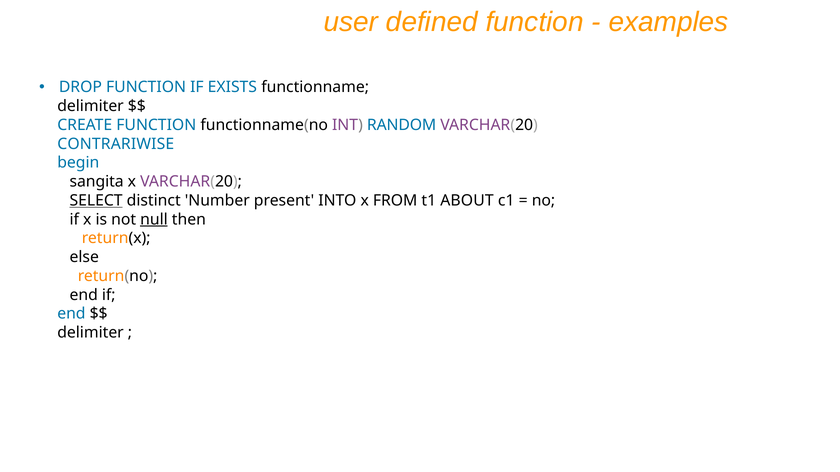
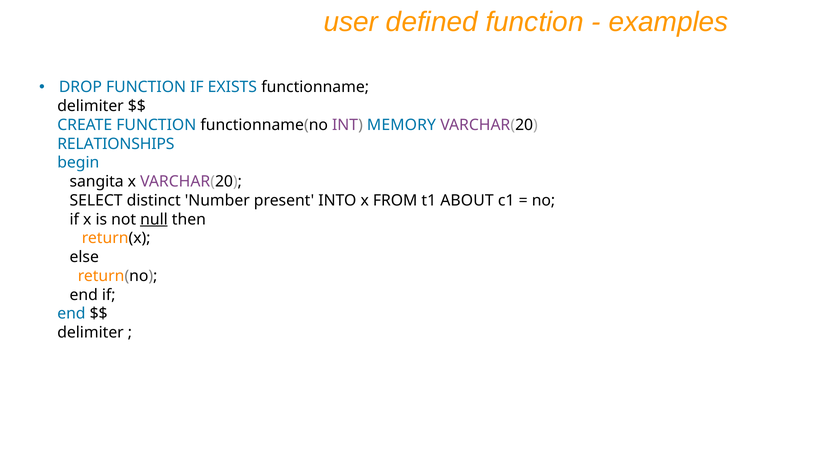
RANDOM: RANDOM -> MEMORY
CONTRARIWISE: CONTRARIWISE -> RELATIONSHIPS
SELECT underline: present -> none
